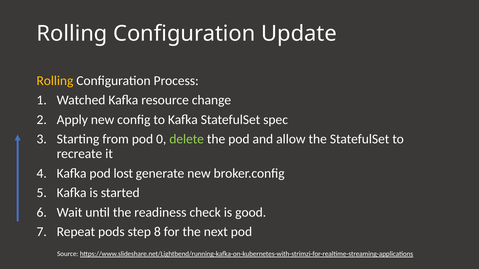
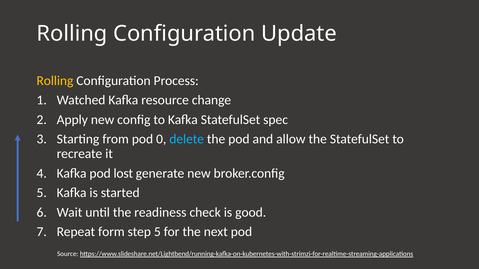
delete colour: light green -> light blue
pods: pods -> form
step 8: 8 -> 5
